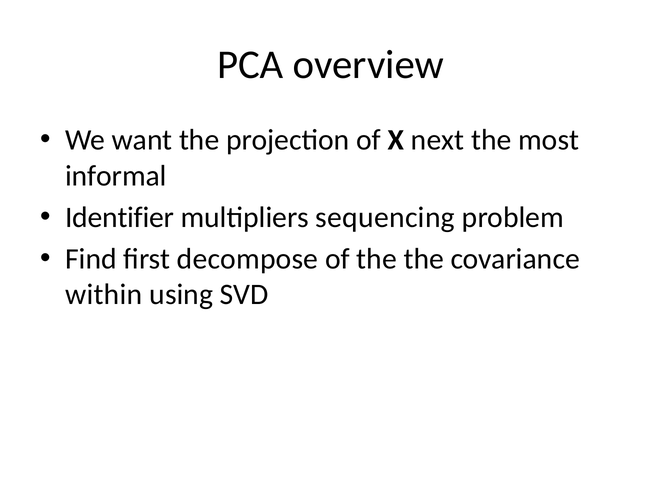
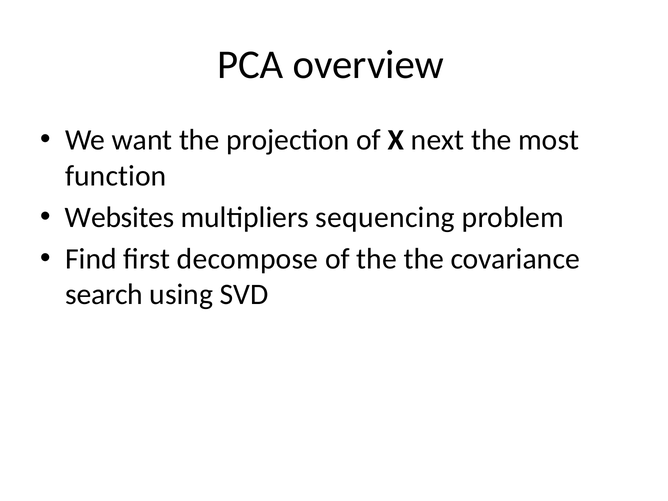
informal: informal -> function
Identifier: Identifier -> Websites
within: within -> search
